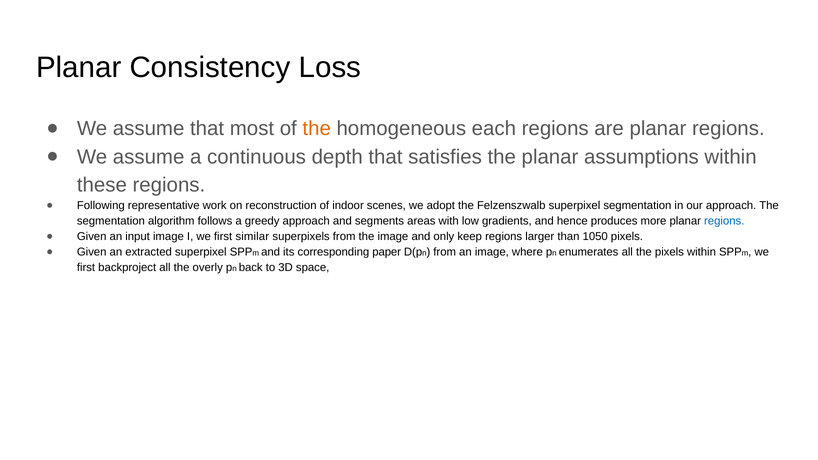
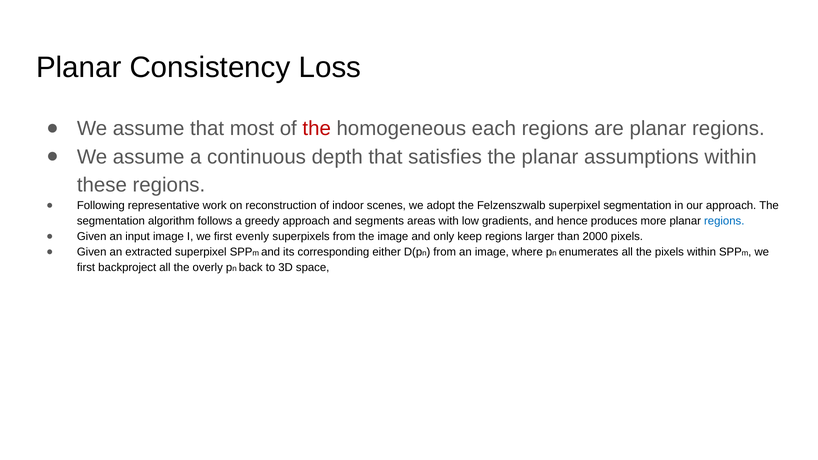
the at (317, 129) colour: orange -> red
similar: similar -> evenly
1050: 1050 -> 2000
paper: paper -> either
